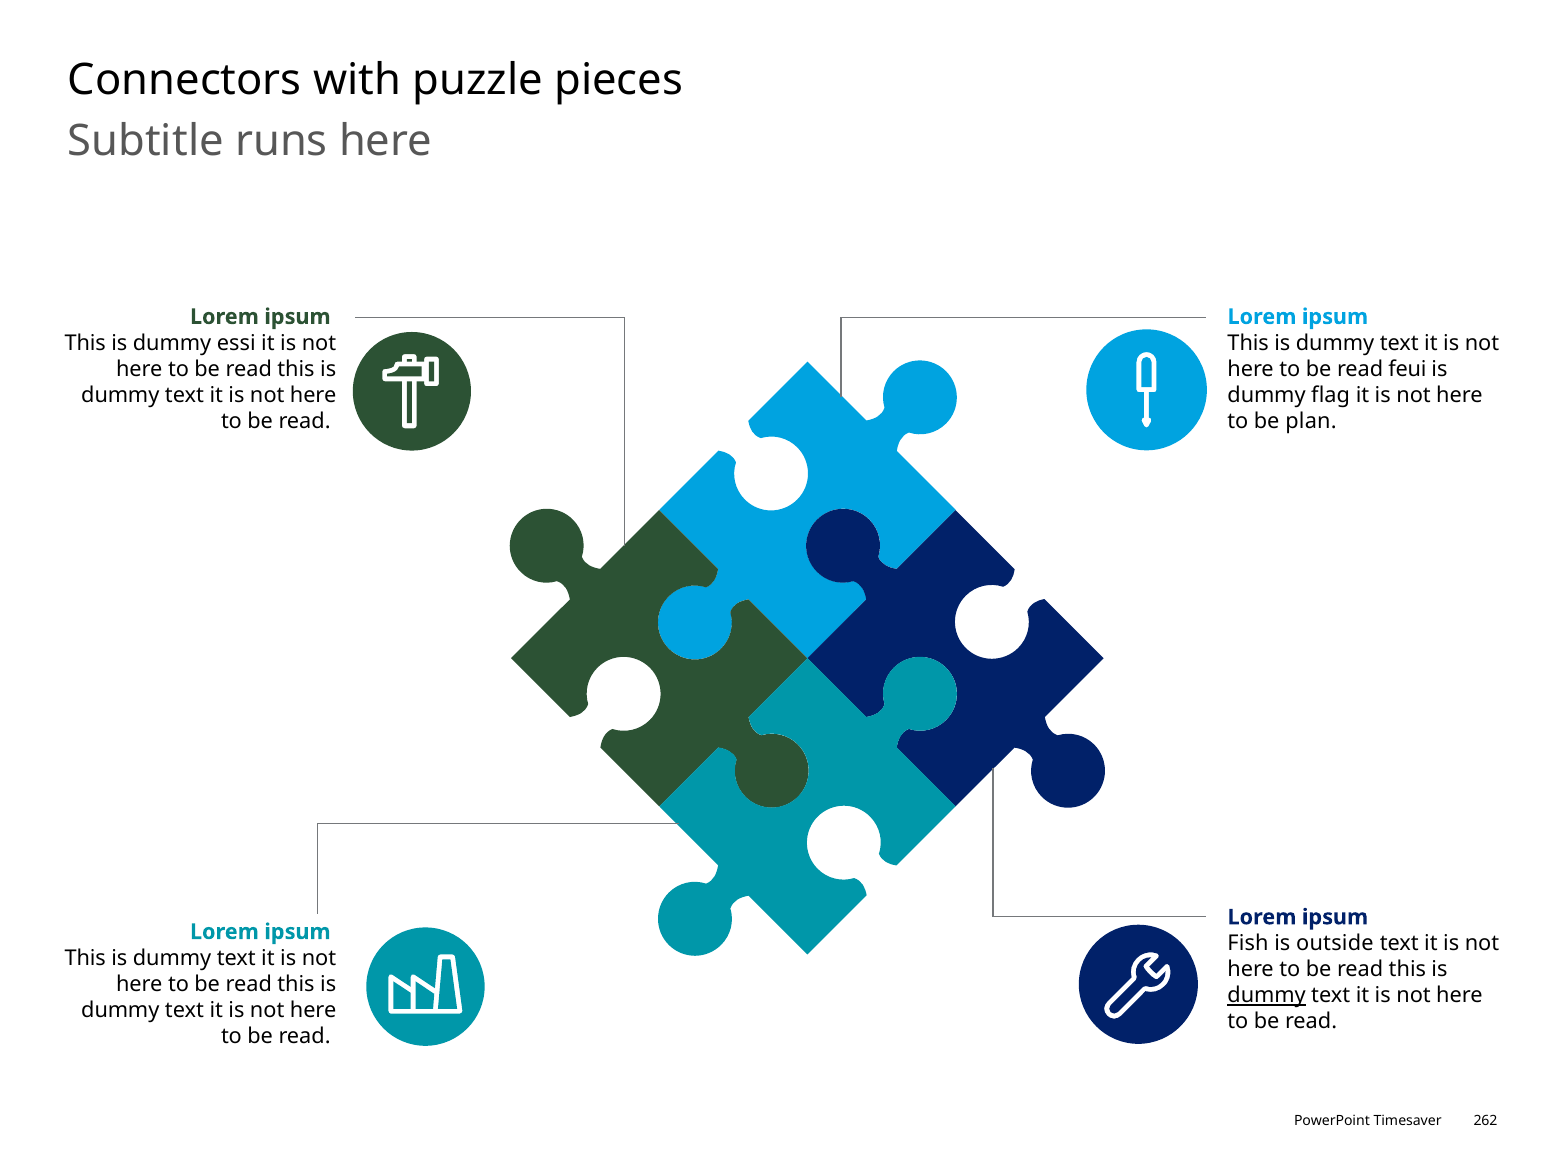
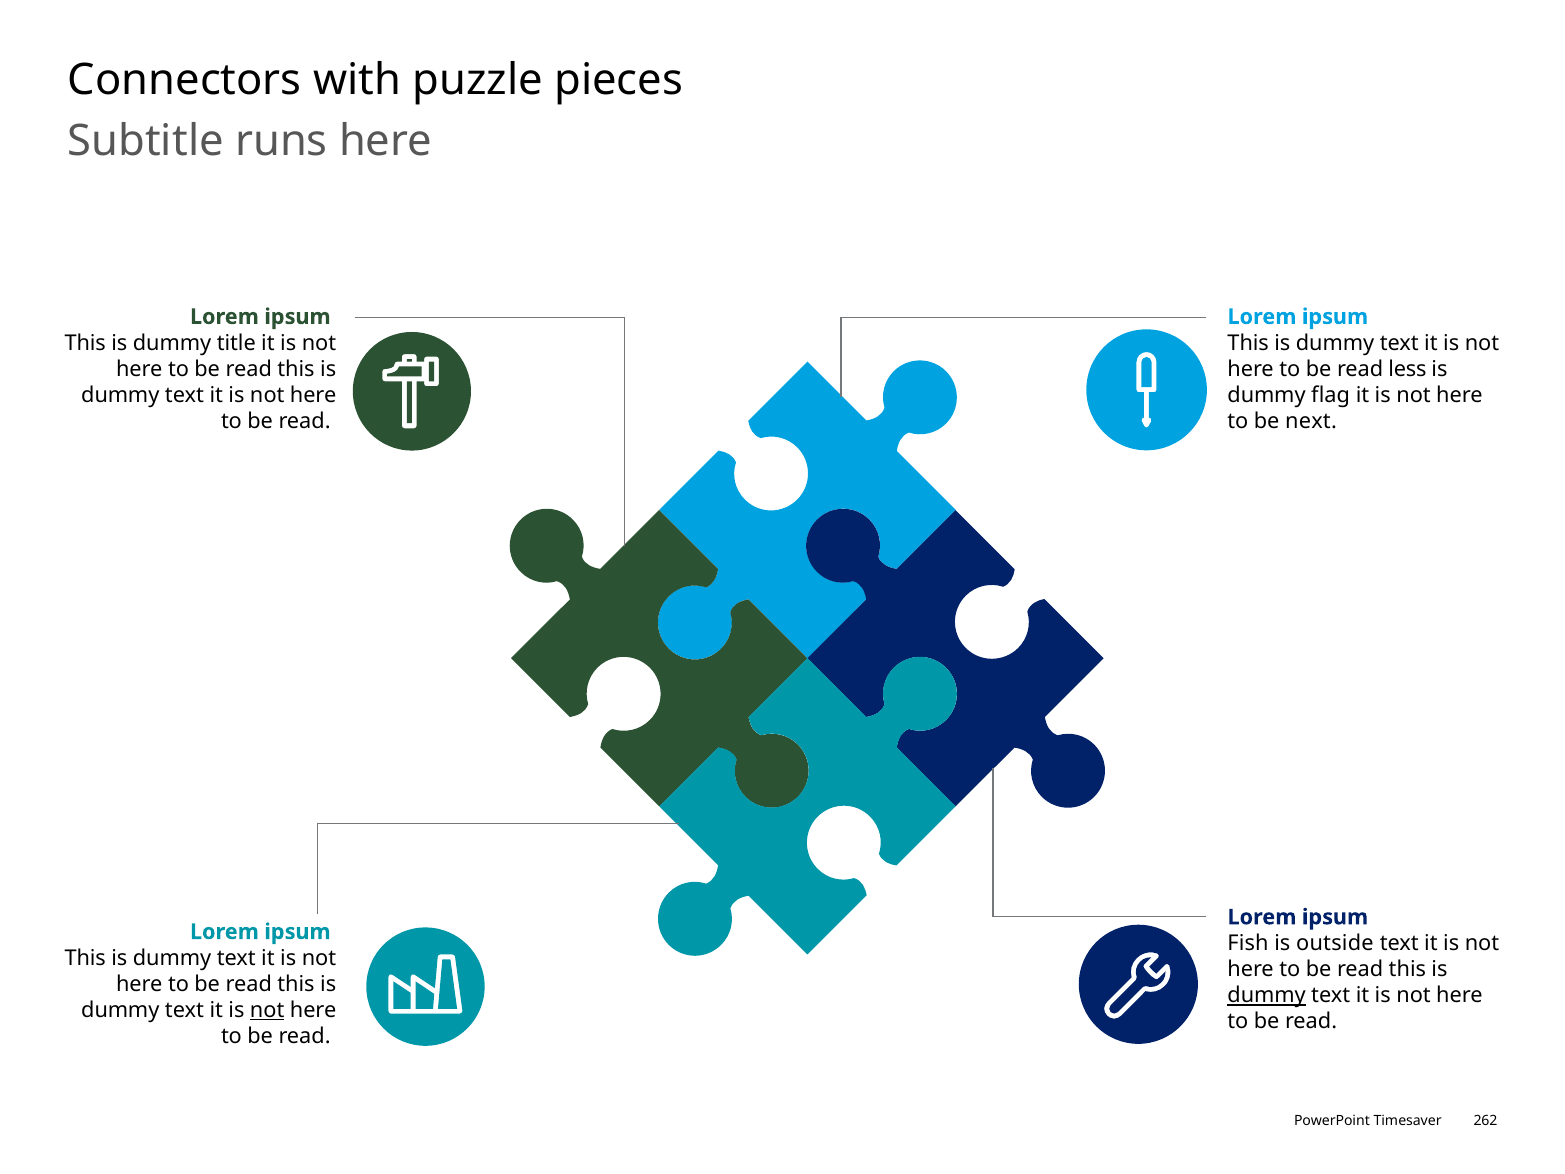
essi: essi -> title
feui: feui -> less
plan: plan -> next
not at (267, 1010) underline: none -> present
